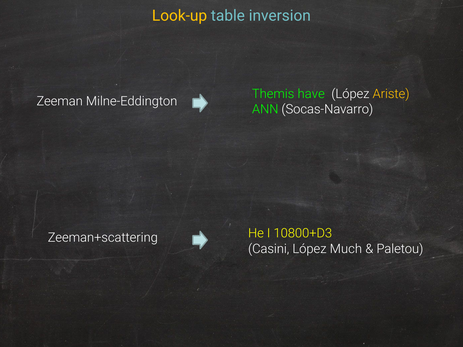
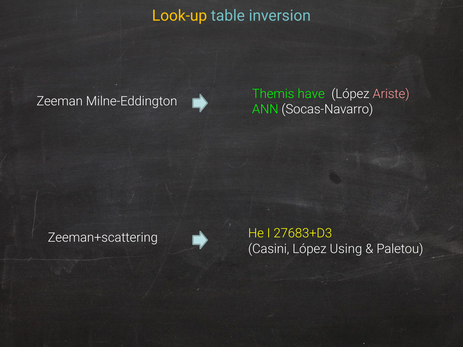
Ariste colour: yellow -> pink
10800+D3: 10800+D3 -> 27683+D3
Much: Much -> Using
